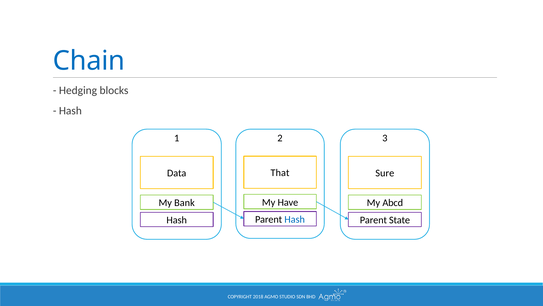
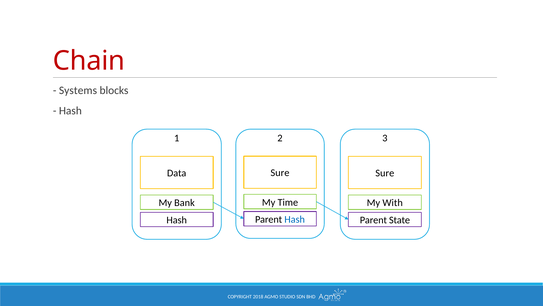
Chain colour: blue -> red
Hedging: Hedging -> Systems
That at (280, 173): That -> Sure
Have: Have -> Time
Abcd: Abcd -> With
